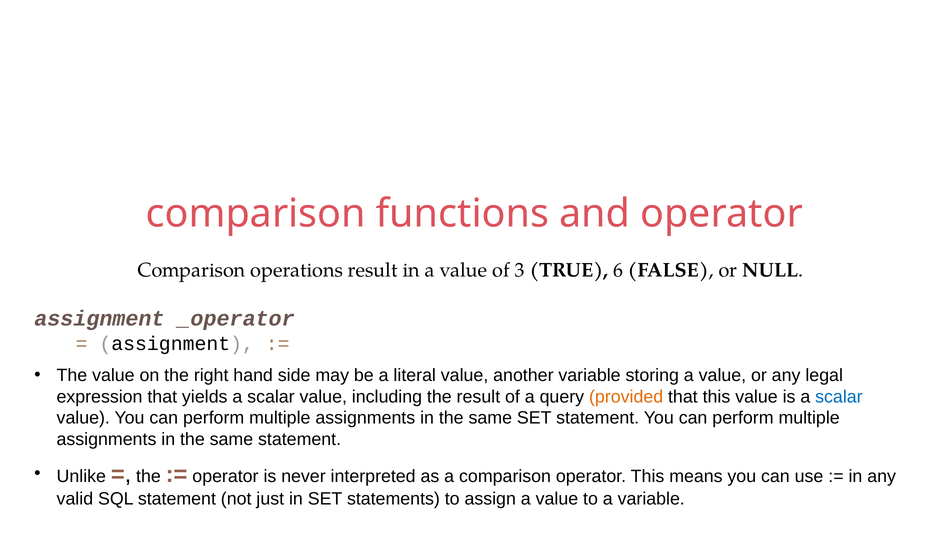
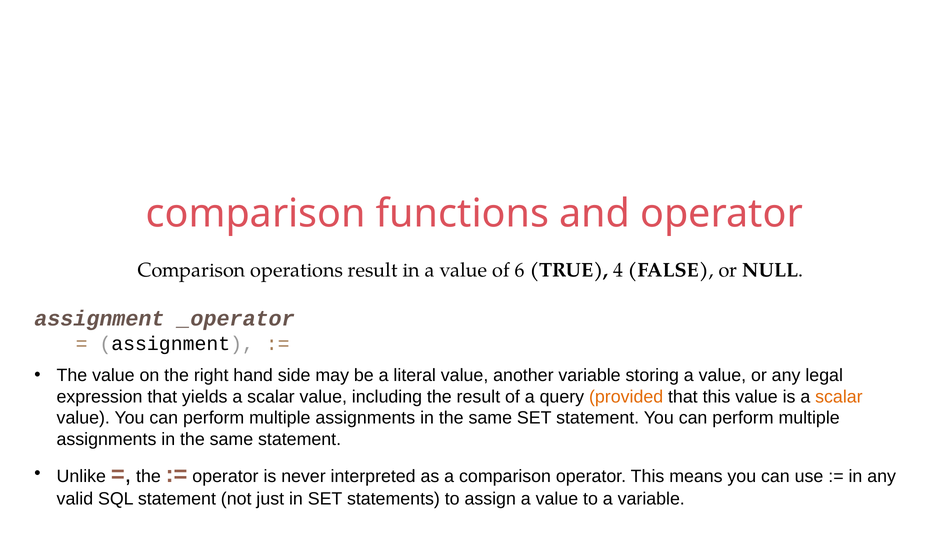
3: 3 -> 6
6: 6 -> 4
scalar at (839, 397) colour: blue -> orange
